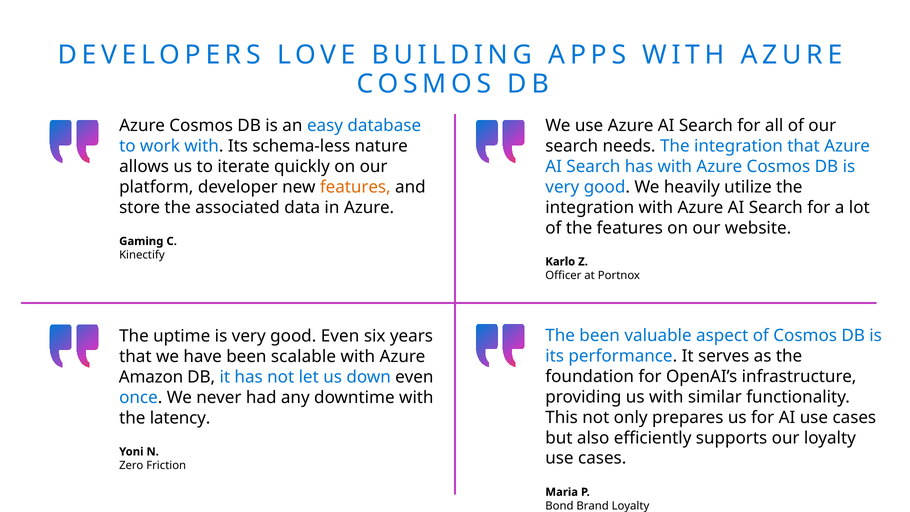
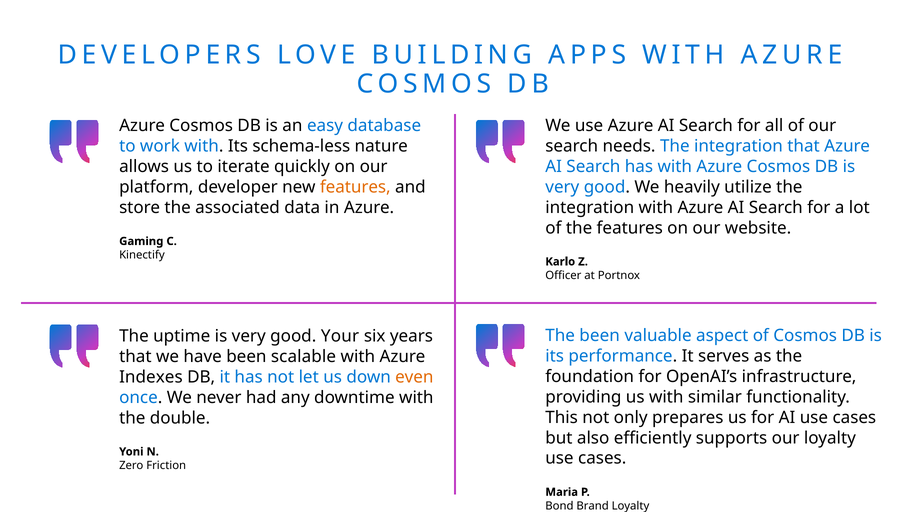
good Even: Even -> Your
Amazon: Amazon -> Indexes
even at (414, 377) colour: black -> orange
latency: latency -> double
